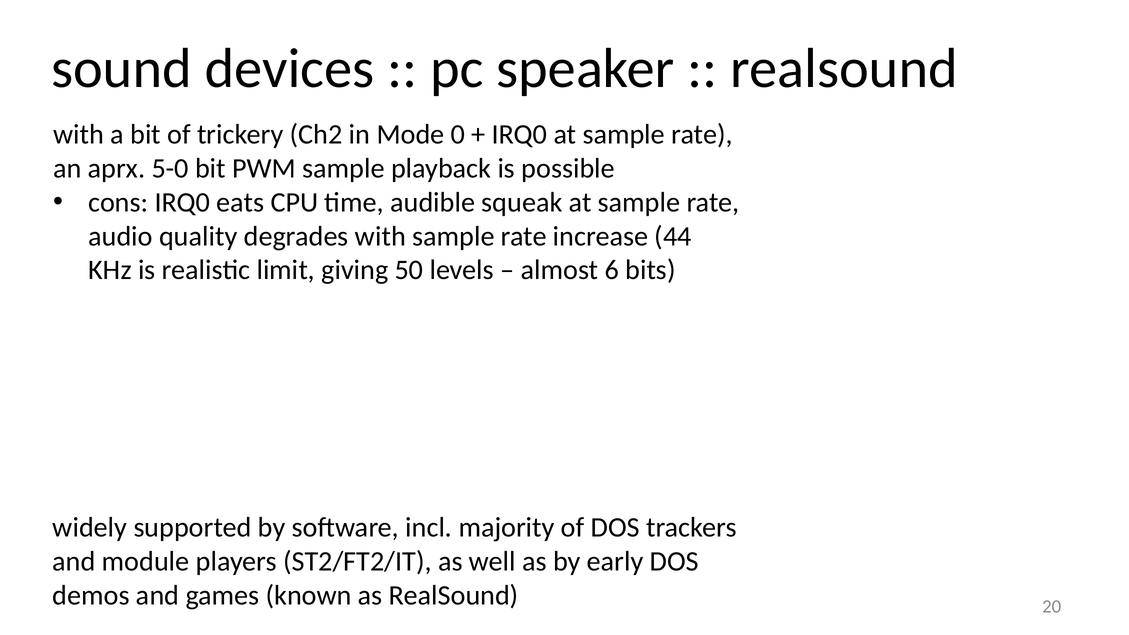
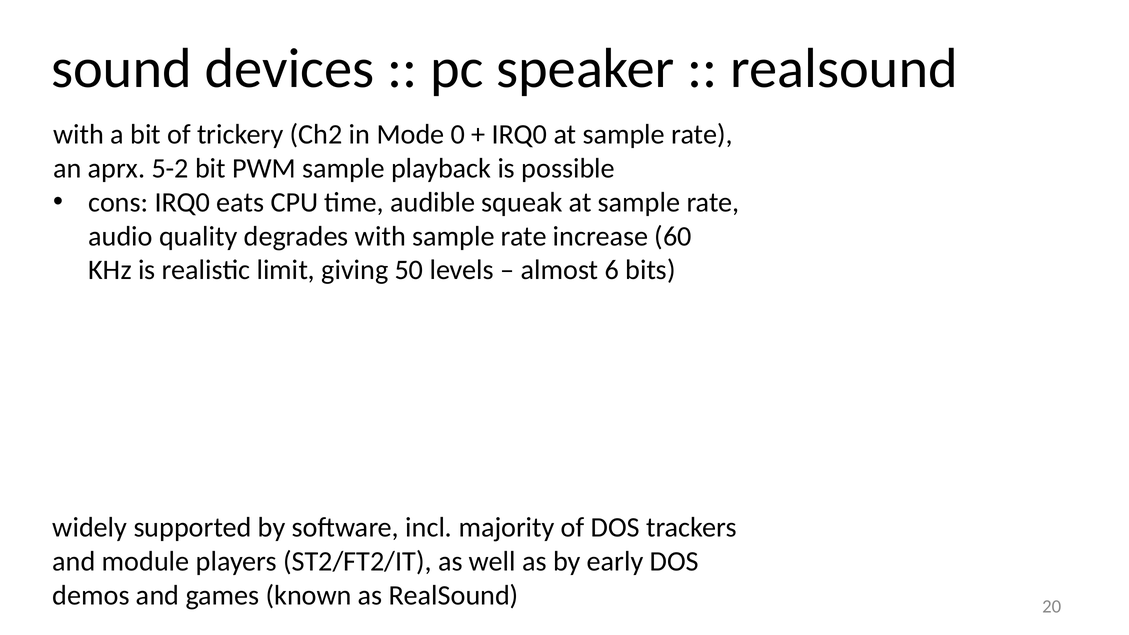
5-0: 5-0 -> 5-2
44: 44 -> 60
